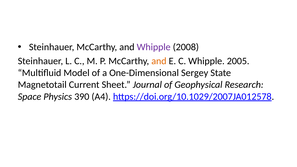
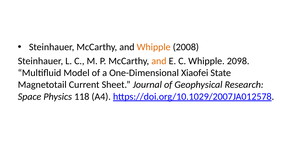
Whipple at (154, 47) colour: purple -> orange
2005: 2005 -> 2098
Sergey: Sergey -> Xiaofei
390: 390 -> 118
